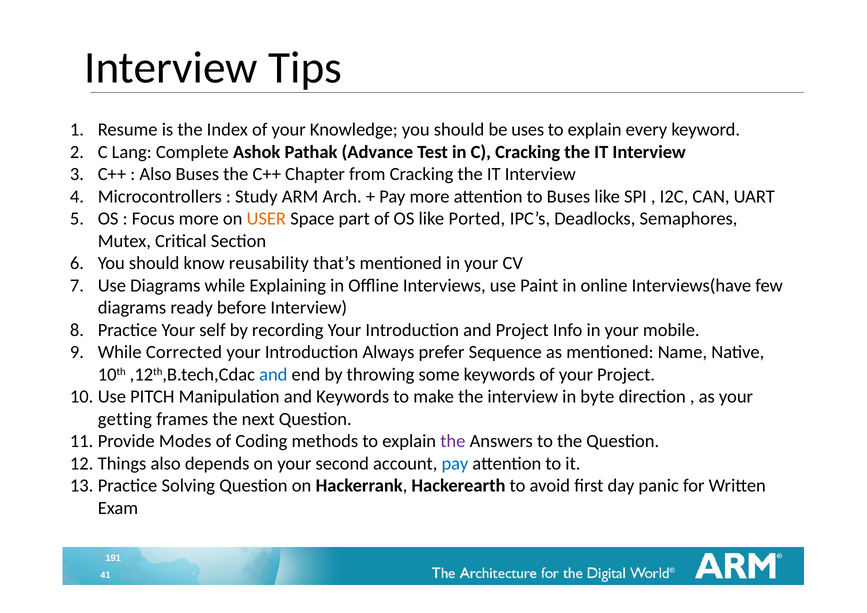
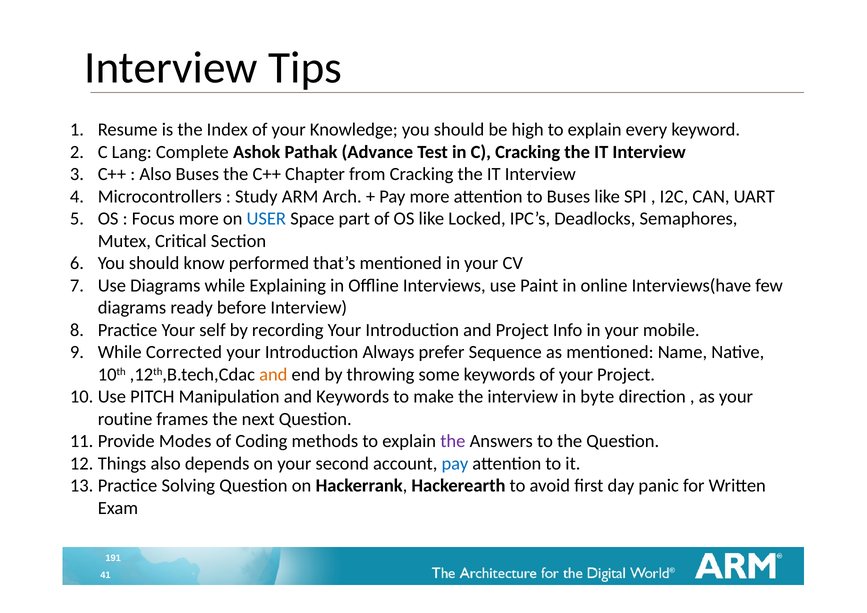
uses: uses -> high
USER colour: orange -> blue
Ported: Ported -> Locked
reusability: reusability -> performed
and at (273, 374) colour: blue -> orange
getting: getting -> routine
